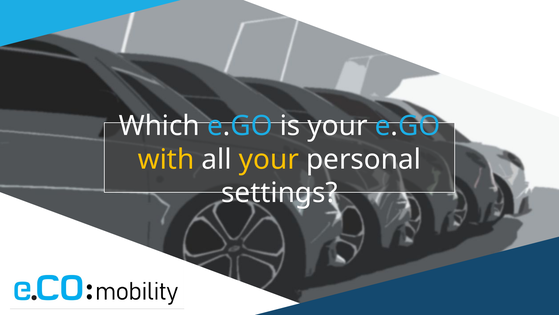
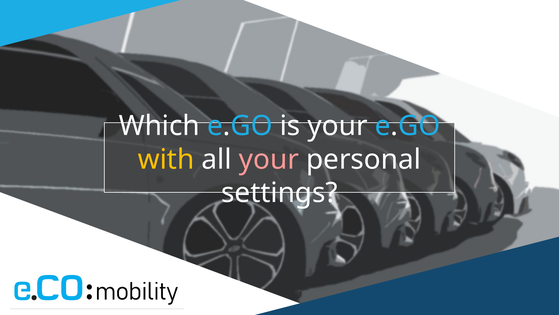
your at (269, 159) colour: yellow -> pink
